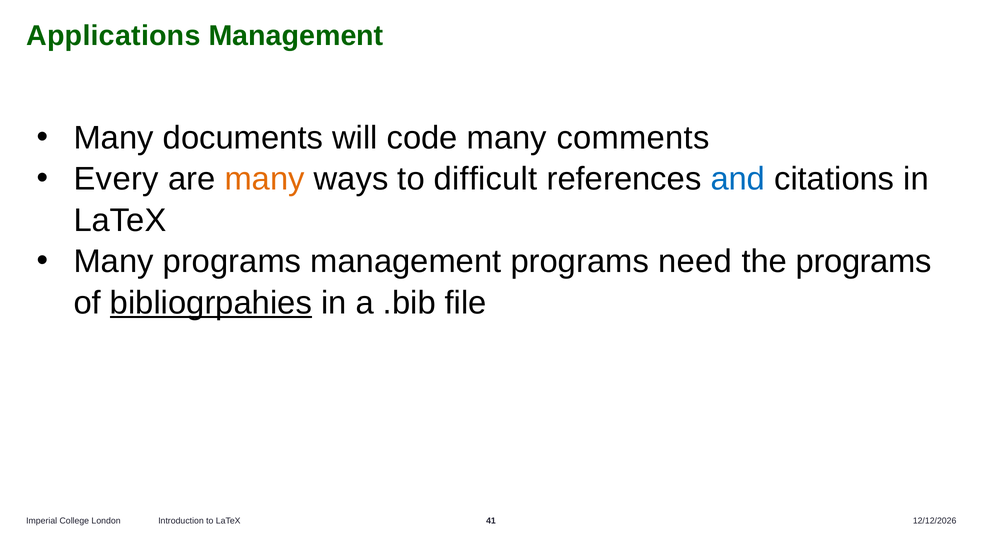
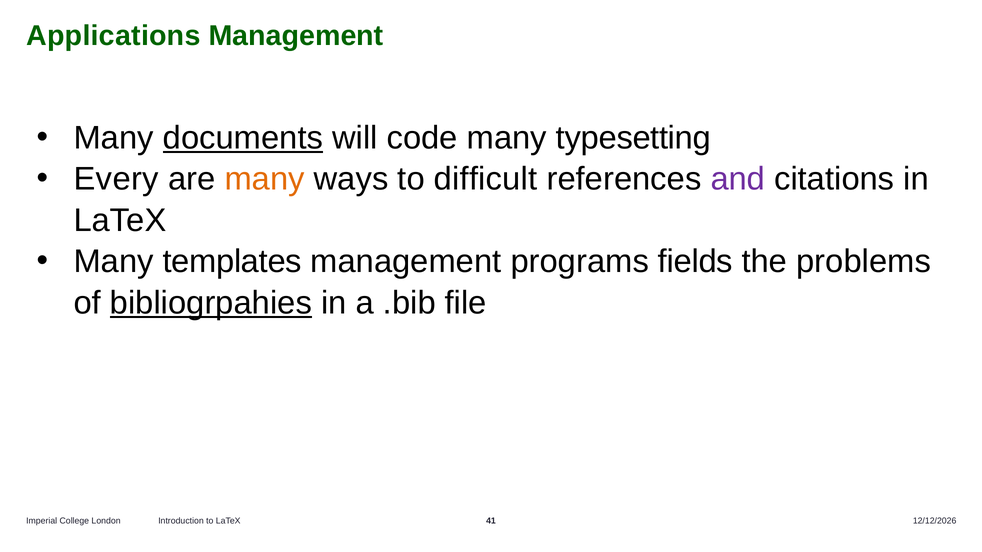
documents underline: none -> present
comments: comments -> typesetting
and colour: blue -> purple
Many programs: programs -> templates
need: need -> fields
the programs: programs -> problems
